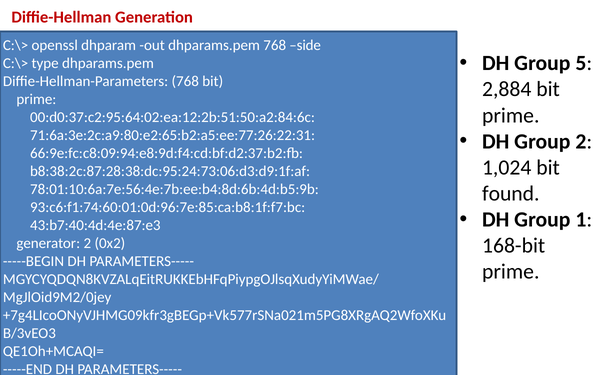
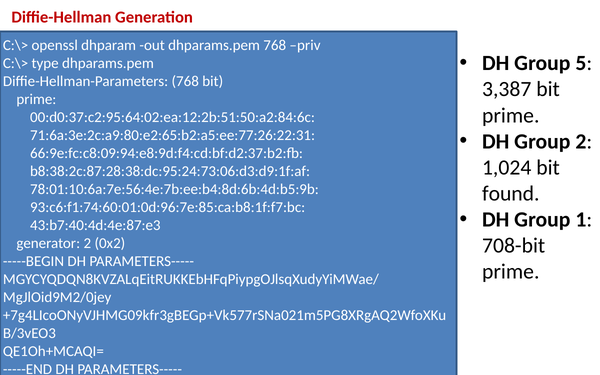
side: side -> priv
2,884: 2,884 -> 3,387
168-bit: 168-bit -> 708-bit
